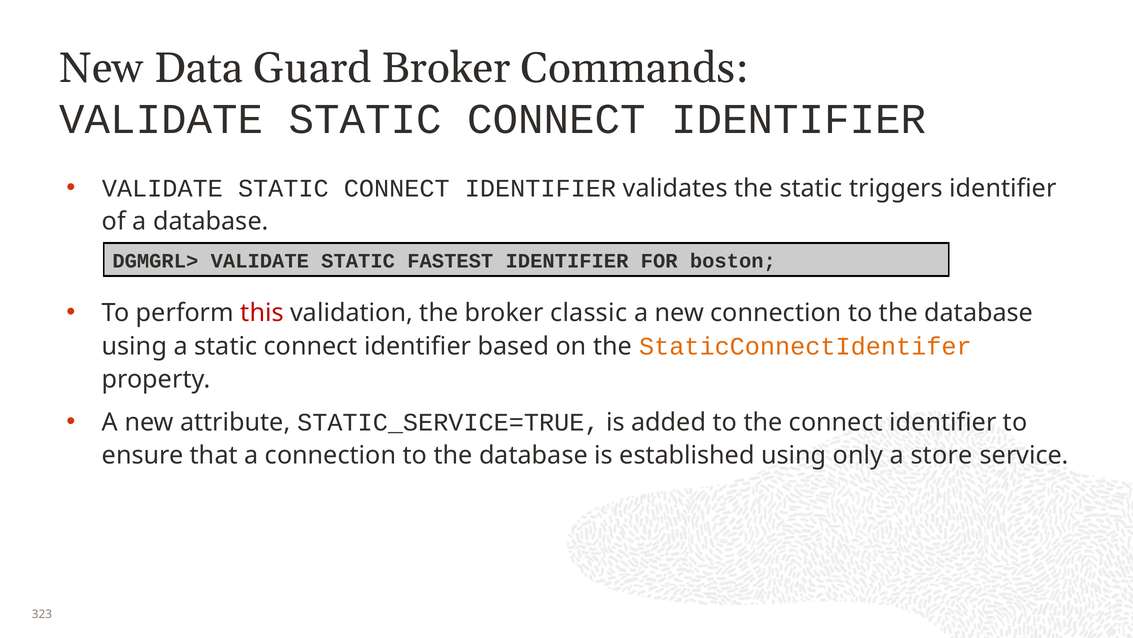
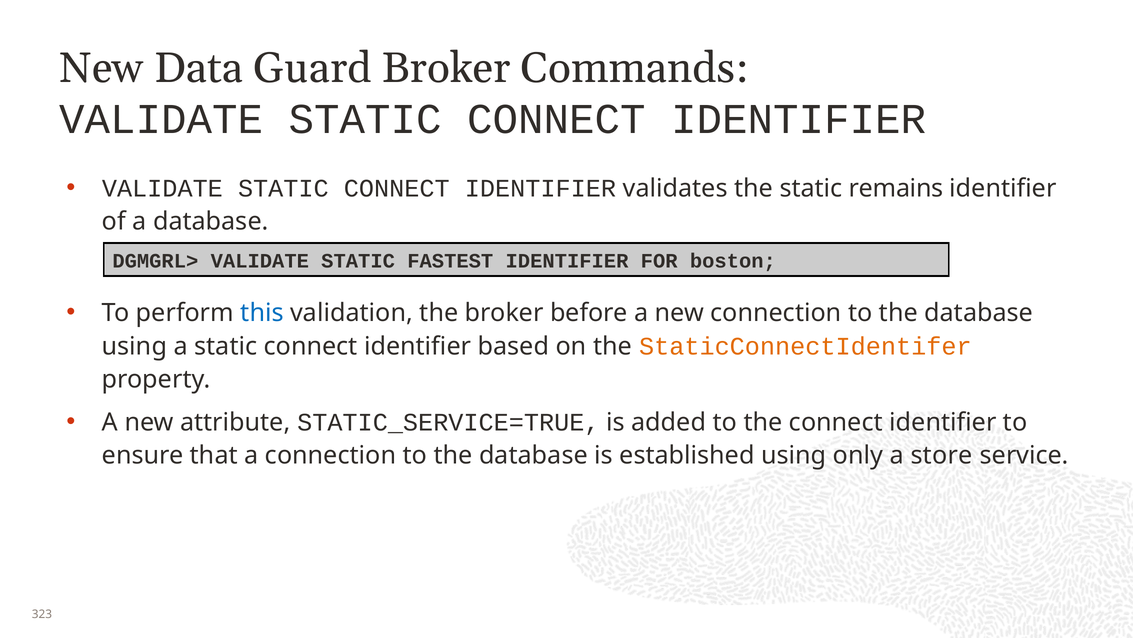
triggers: triggers -> remains
this colour: red -> blue
classic: classic -> before
